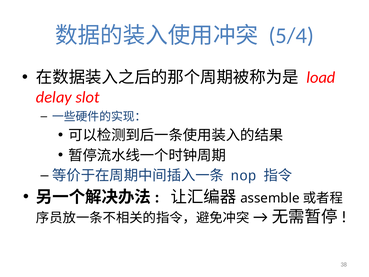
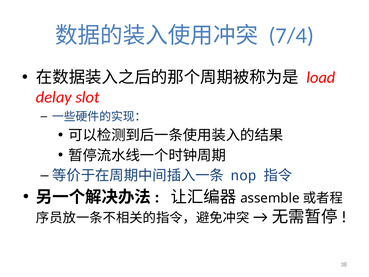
5/4: 5/4 -> 7/4
